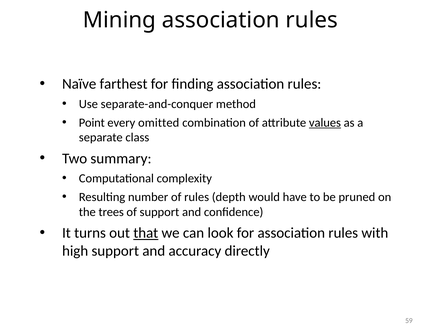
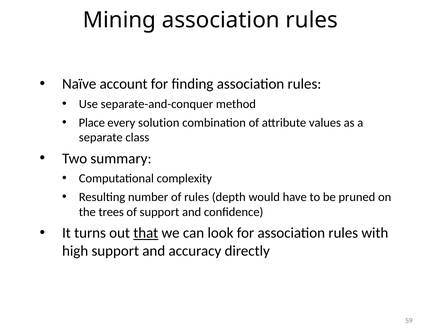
farthest: farthest -> account
Point: Point -> Place
omitted: omitted -> solution
values underline: present -> none
